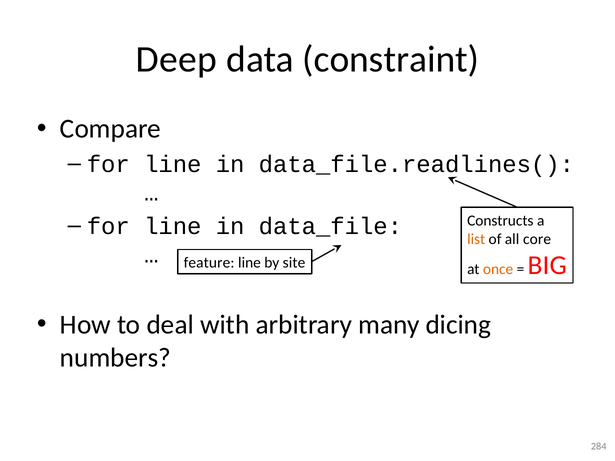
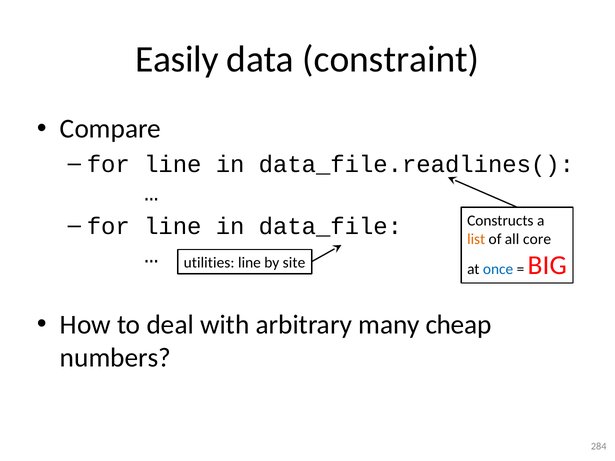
Deep: Deep -> Easily
feature: feature -> utilities
once colour: orange -> blue
dicing: dicing -> cheap
